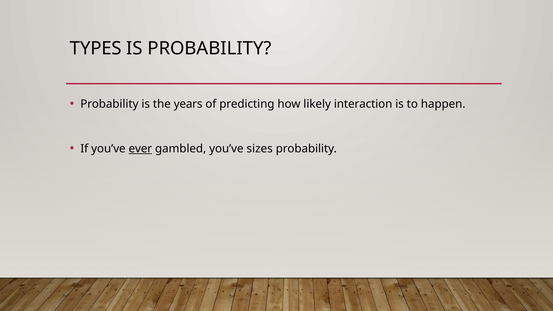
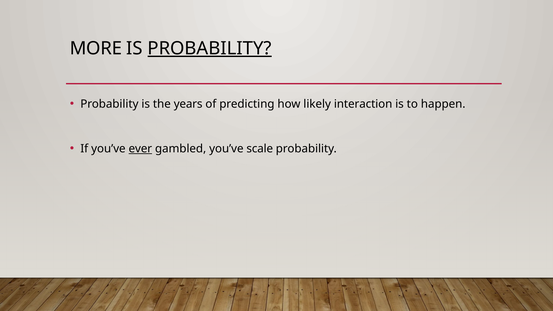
TYPES: TYPES -> MORE
PROBABILITY at (210, 48) underline: none -> present
sizes: sizes -> scale
